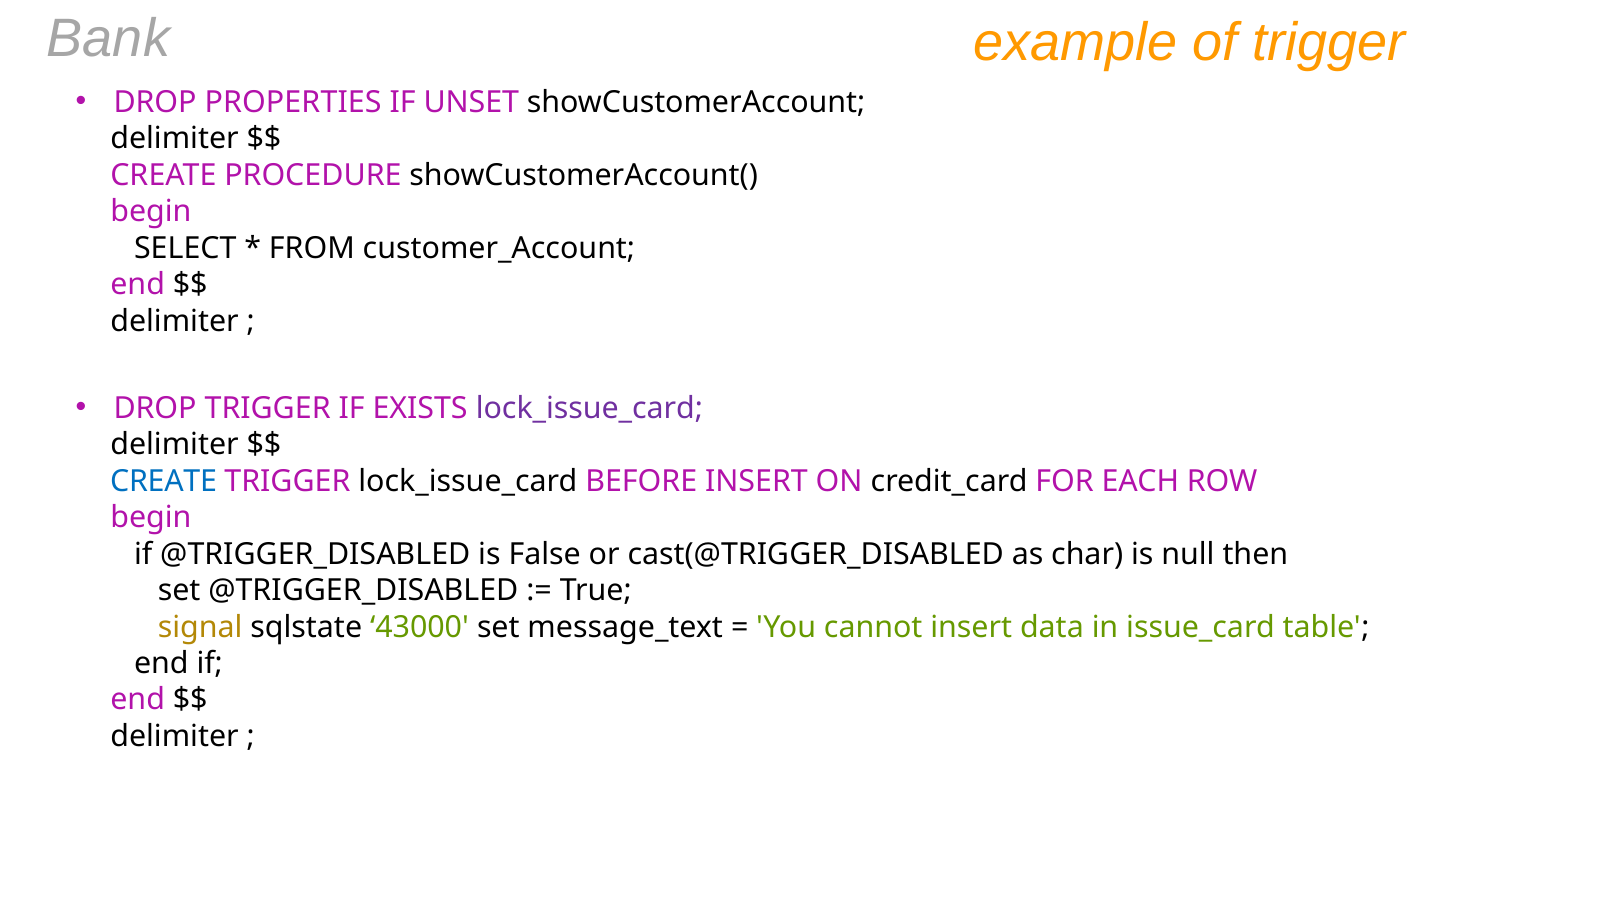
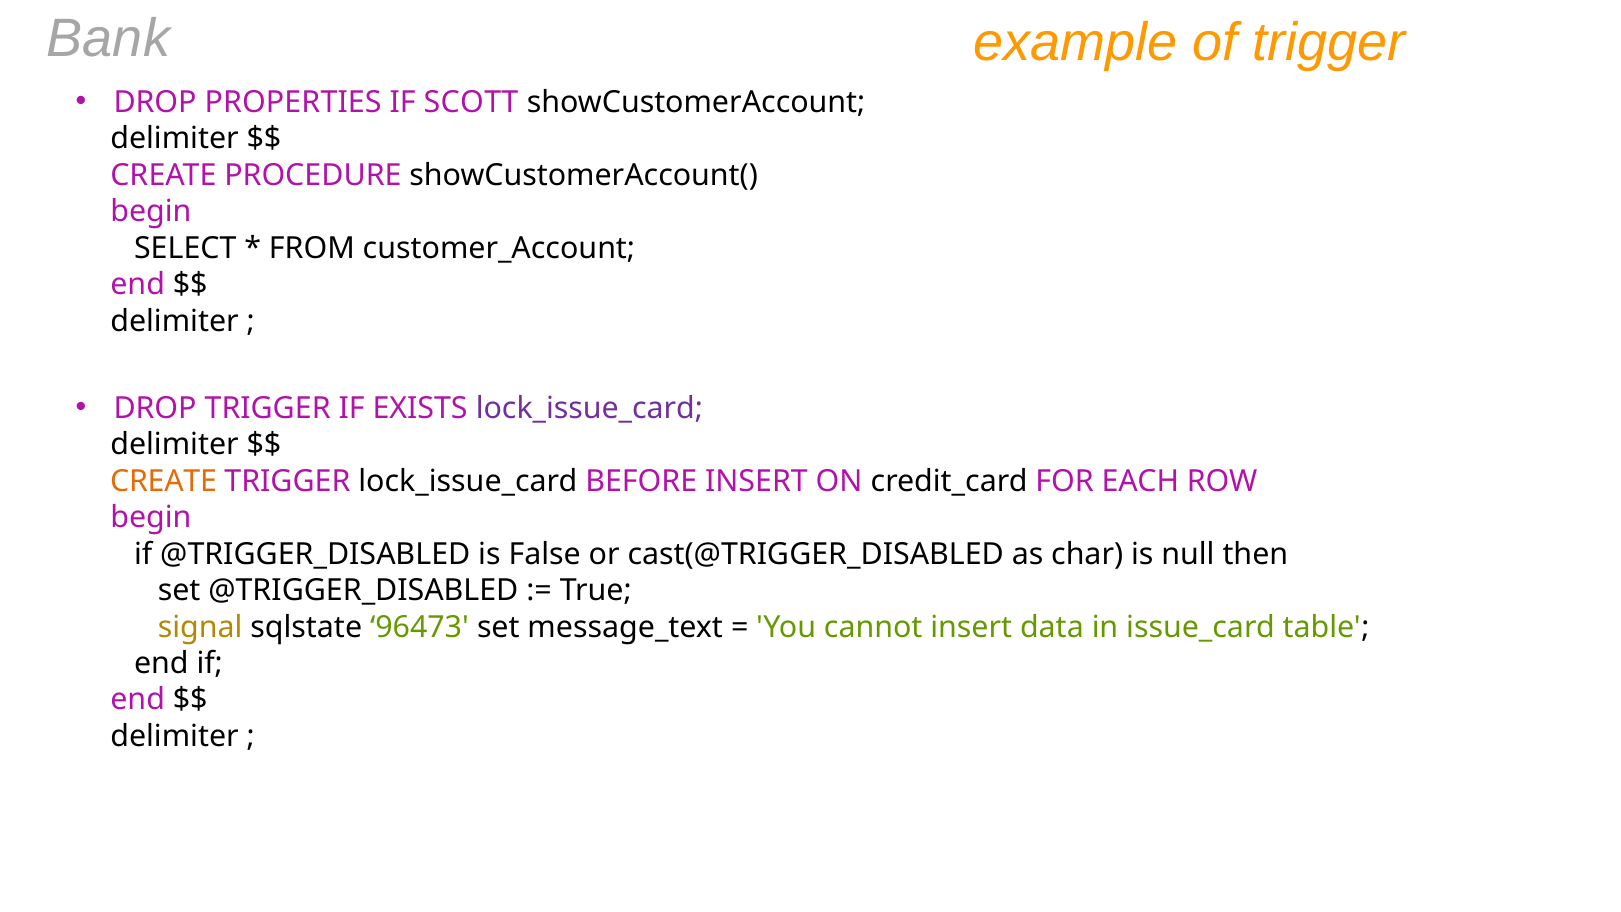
UNSET: UNSET -> SCOTT
CREATE at (164, 481) colour: blue -> orange
43000: 43000 -> 96473
